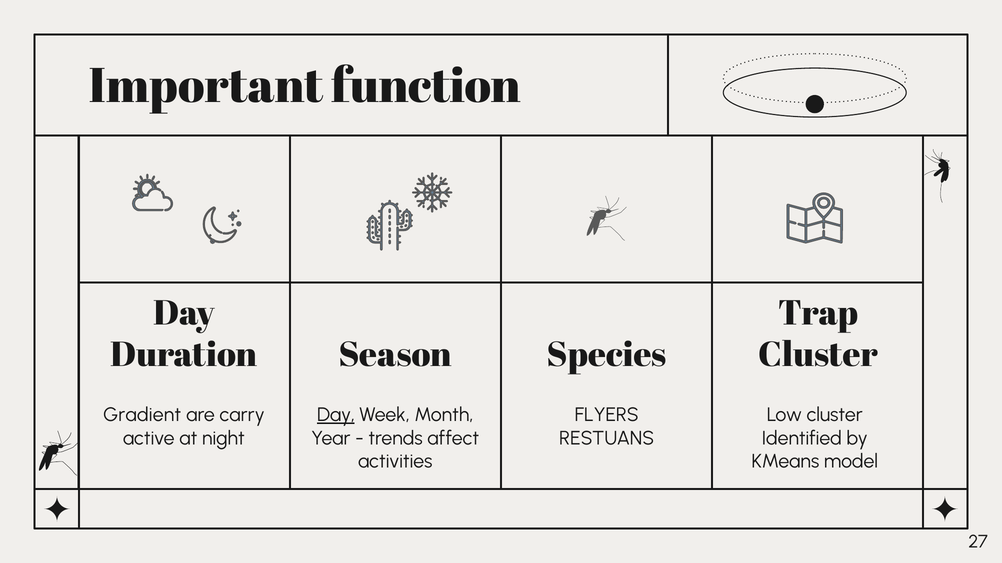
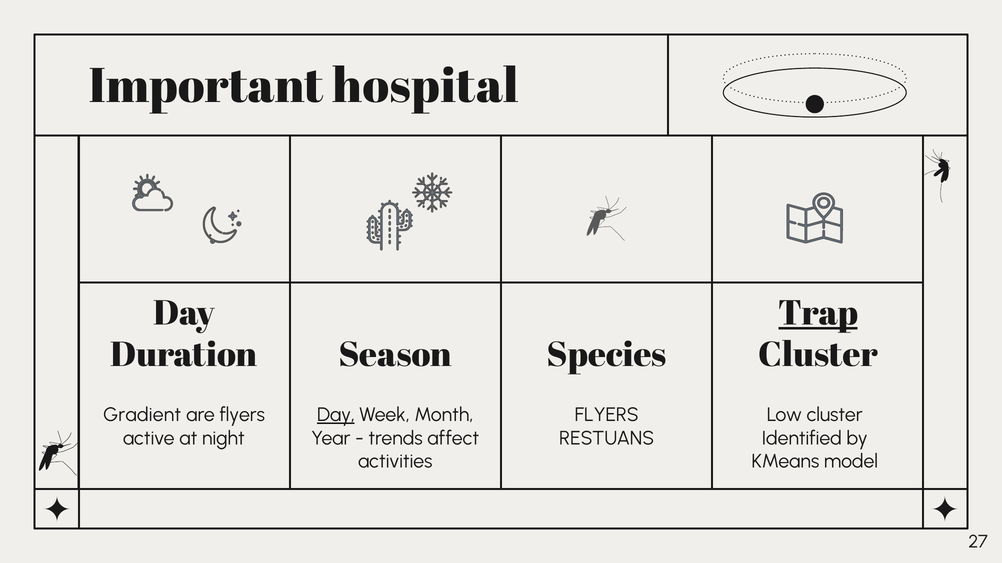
function: function -> hospital
Trap underline: none -> present
are carry: carry -> flyers
